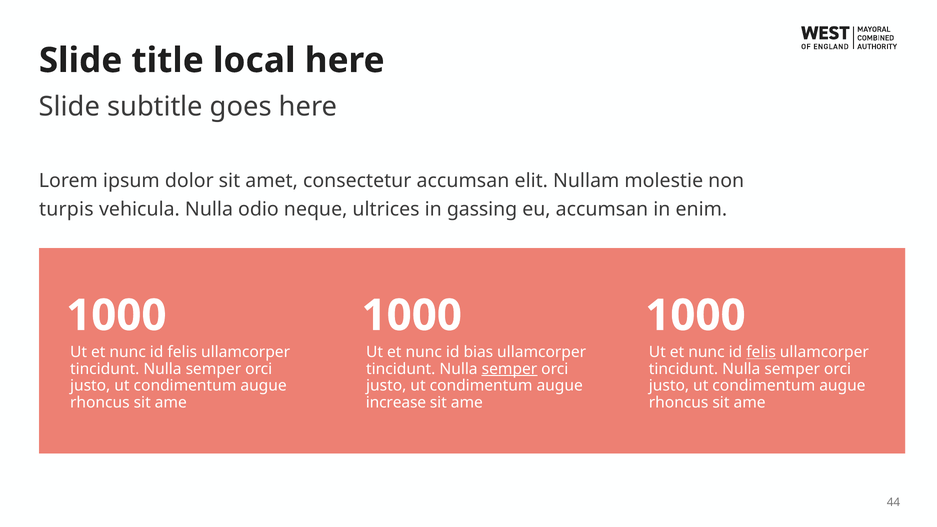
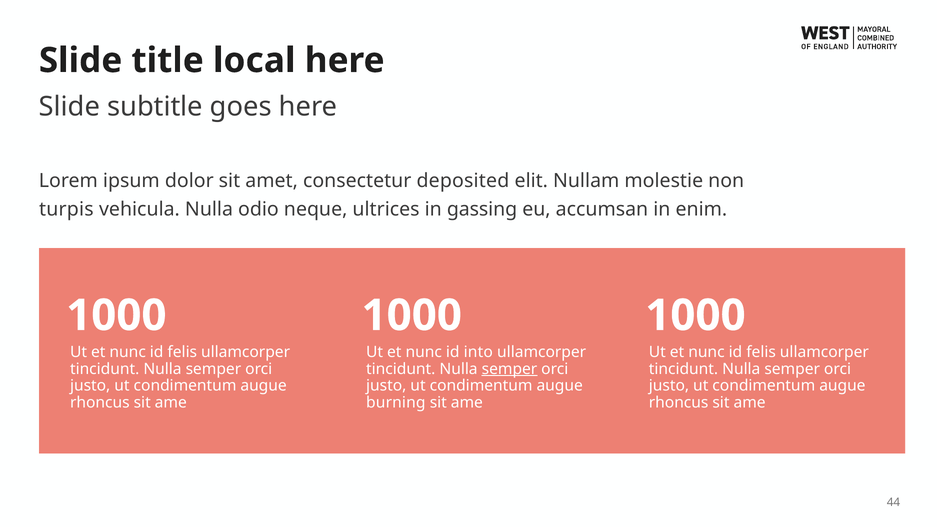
consectetur accumsan: accumsan -> deposited
bias: bias -> into
felis at (761, 352) underline: present -> none
increase: increase -> burning
